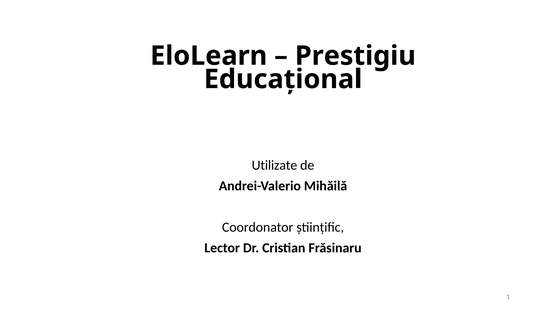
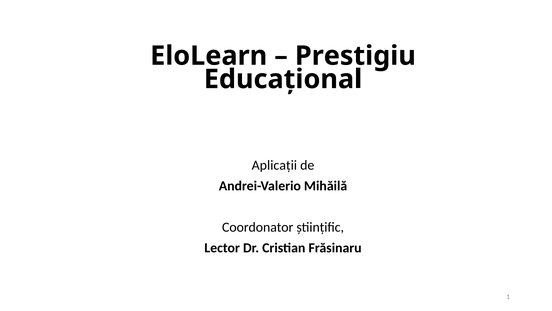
Utilizate: Utilizate -> Aplicații
